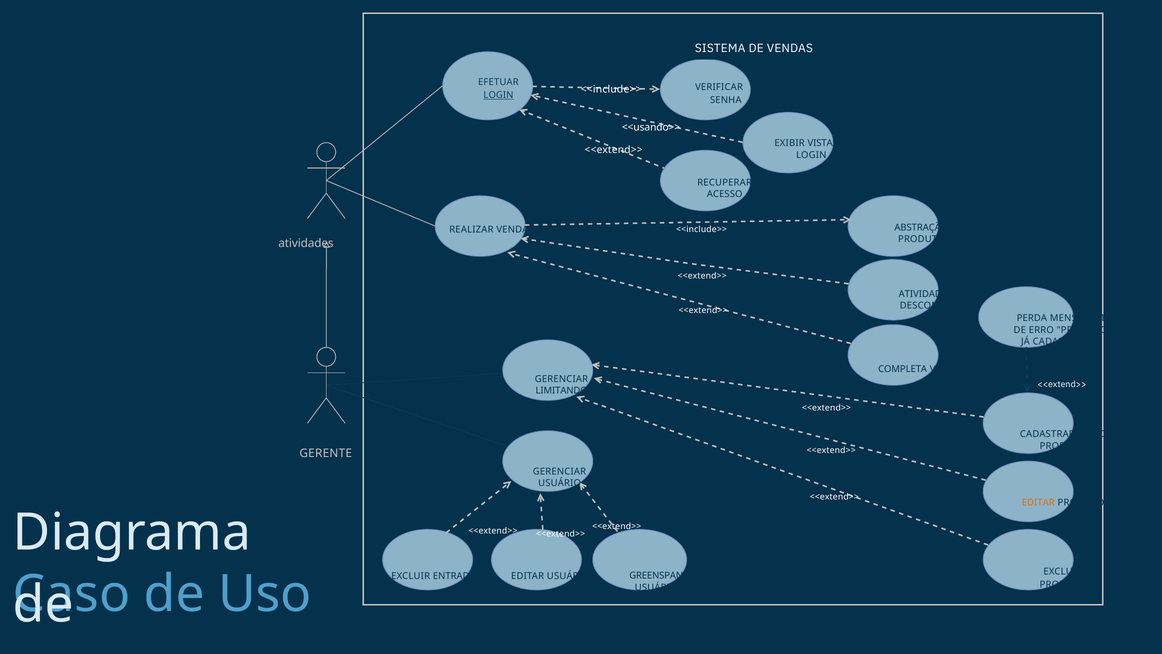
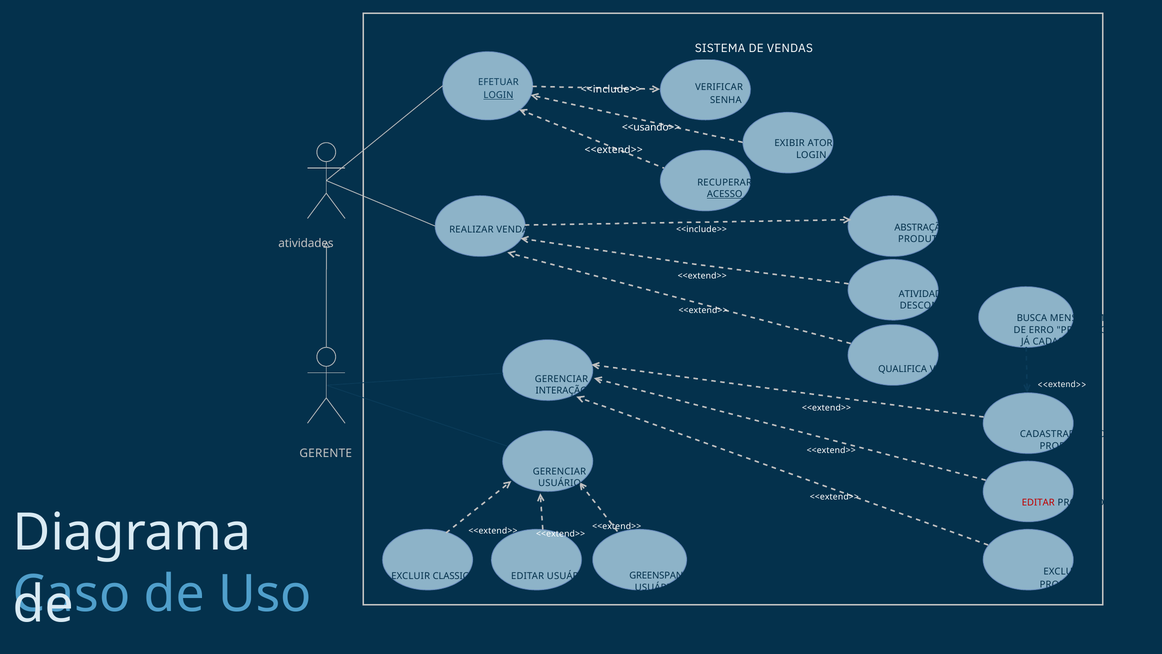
VISTA: VISTA -> ATOR
ACESSO underline: none -> present
PERDA: PERDA -> BUSCA
COMPLETA: COMPLETA -> QUALIFICA
LIMITANDO: LIMITANDO -> INTERAÇÃO
EDITAR at (1038, 502) colour: orange -> red
ENTRADA: ENTRADA -> CLASSICO
